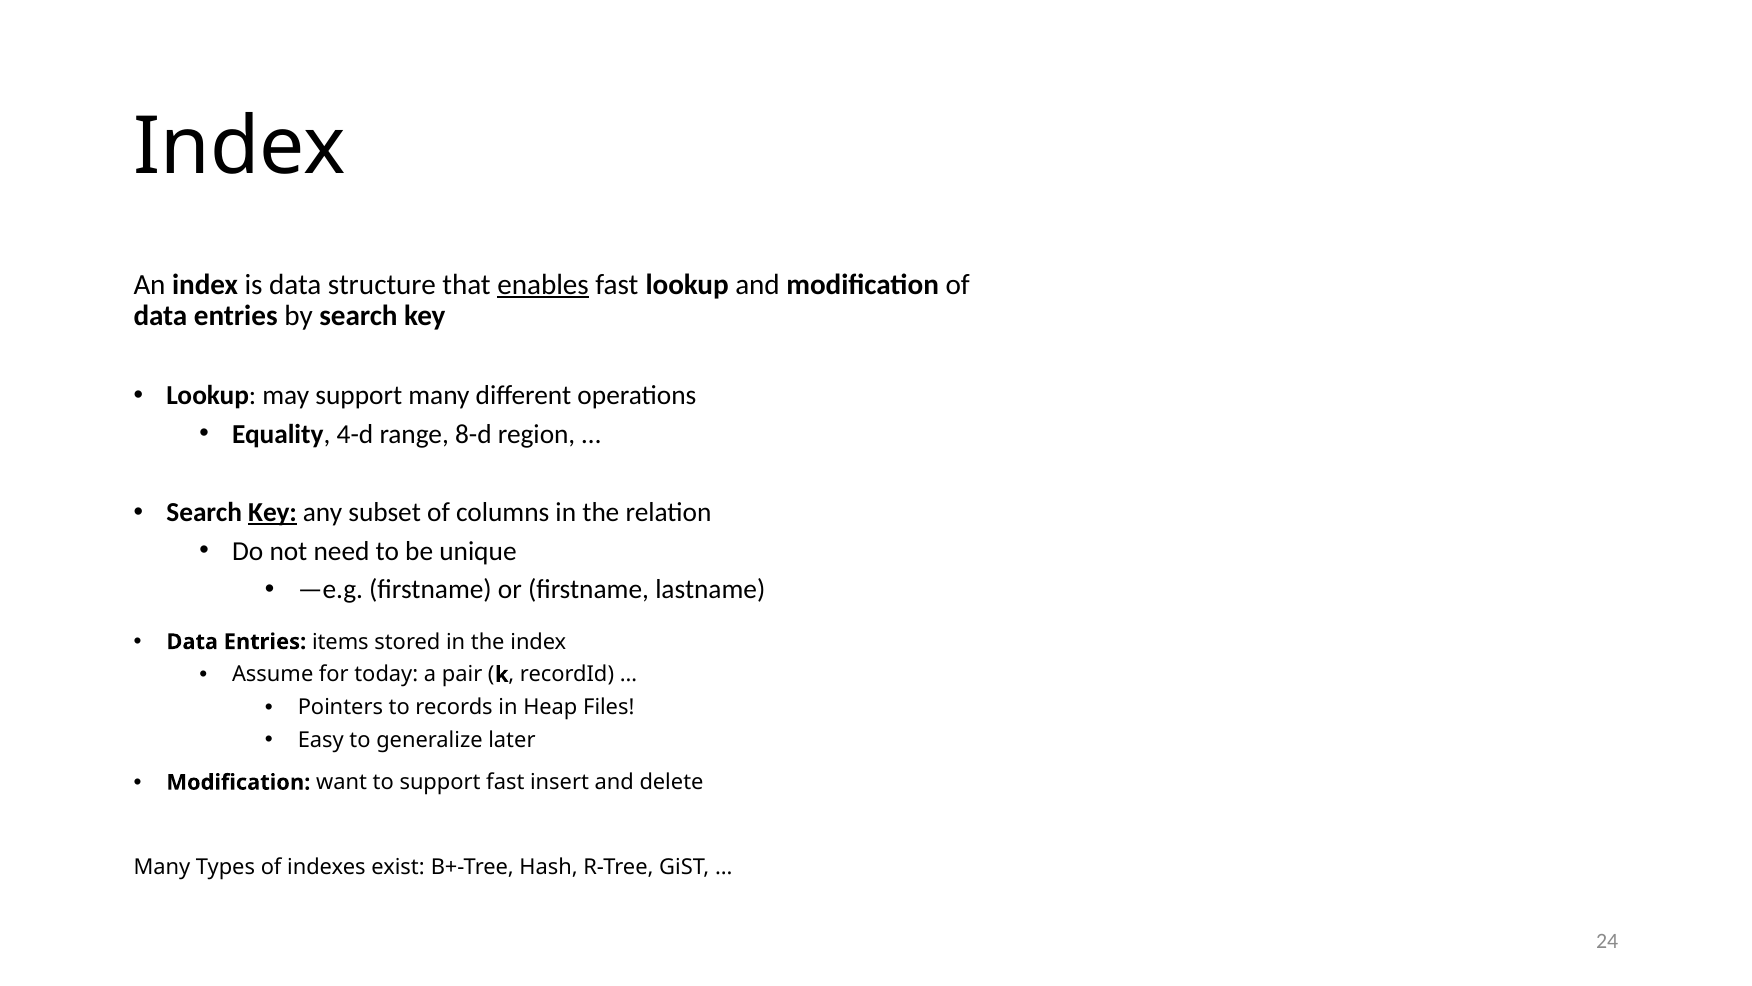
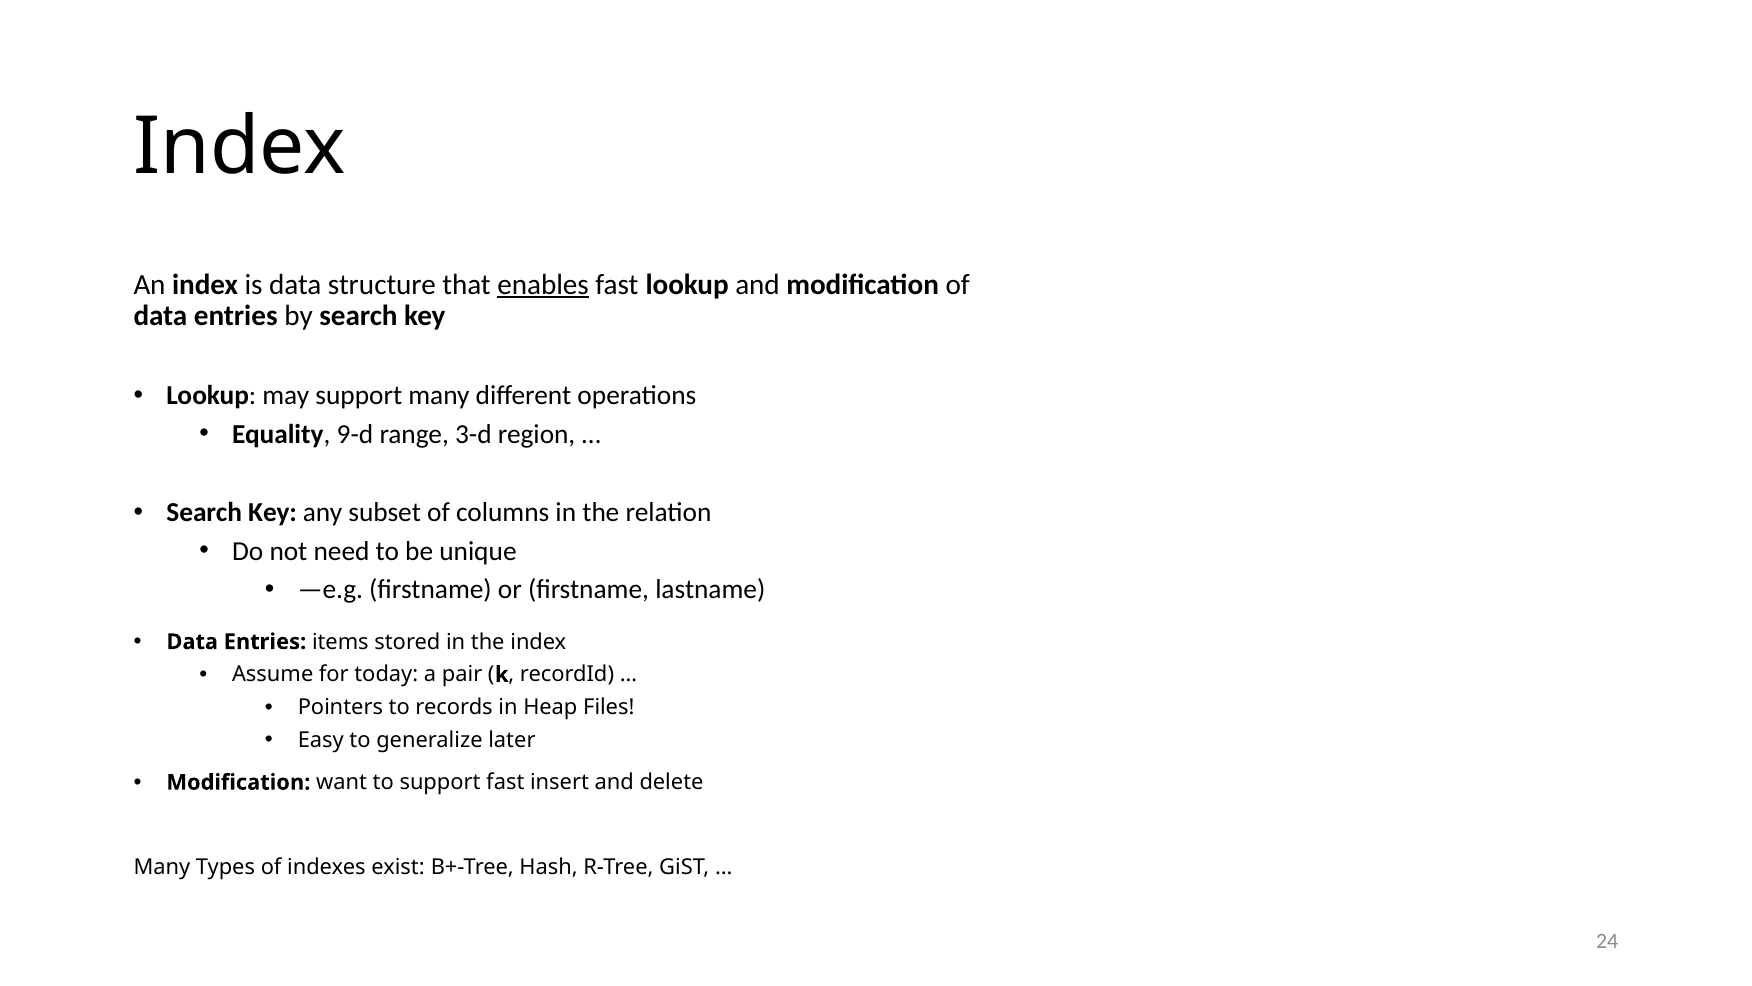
4-d: 4-d -> 9-d
8-d: 8-d -> 3-d
Key at (273, 512) underline: present -> none
